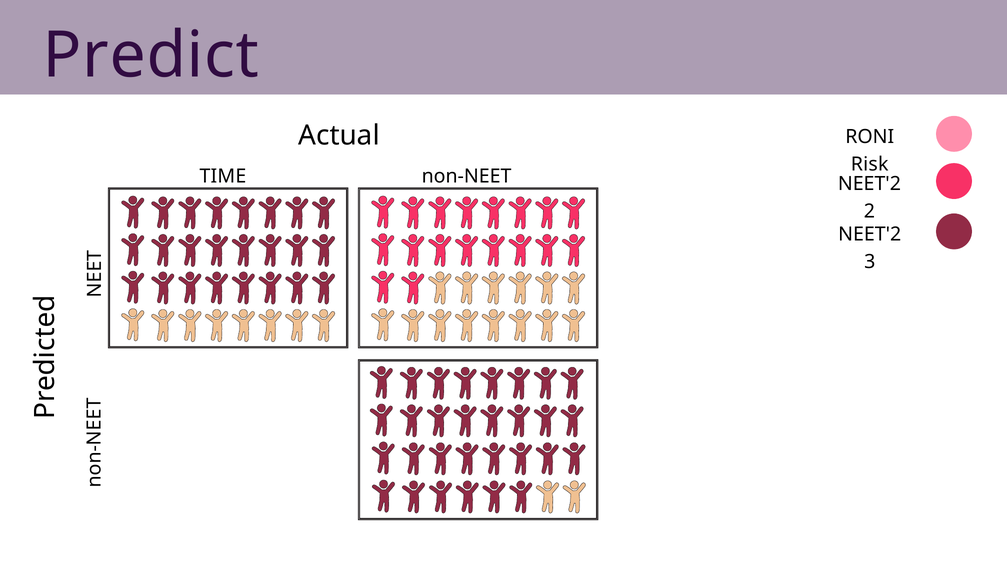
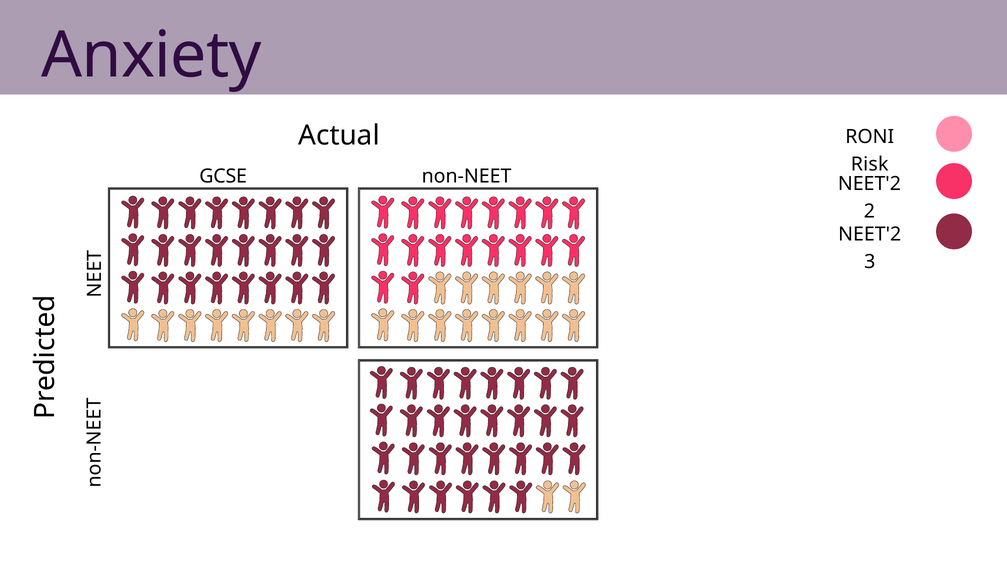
Predict: Predict -> Anxiety
TIME: TIME -> GCSE
